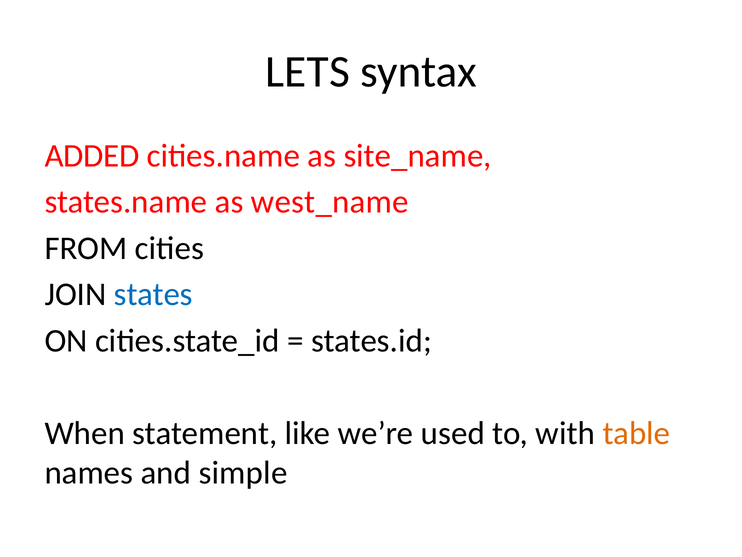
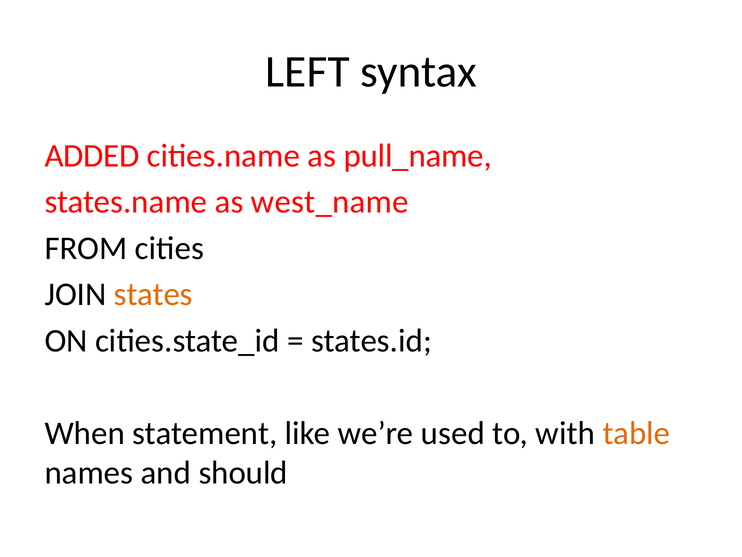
LETS: LETS -> LEFT
site_name: site_name -> pull_name
states colour: blue -> orange
simple: simple -> should
